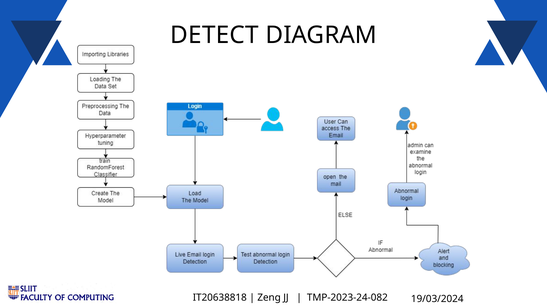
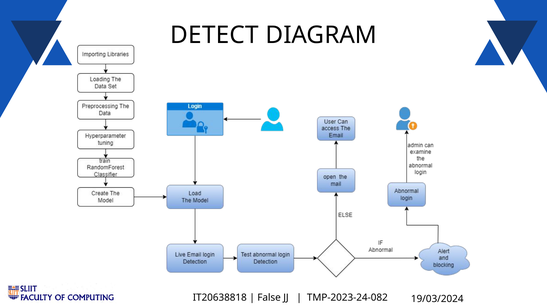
Zeng: Zeng -> False
